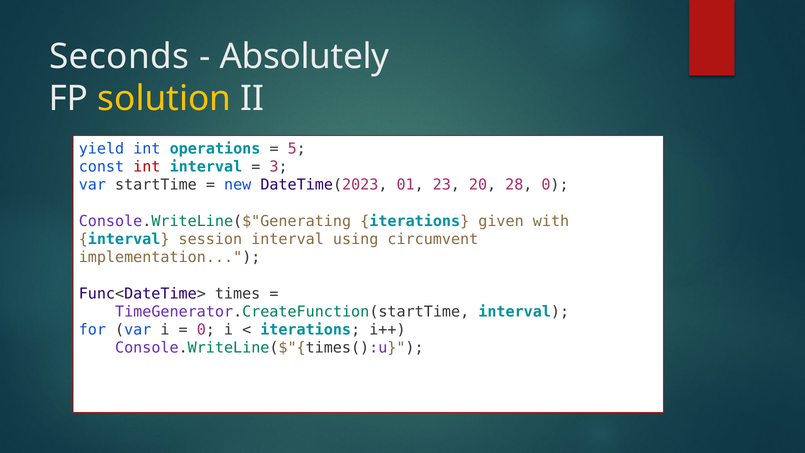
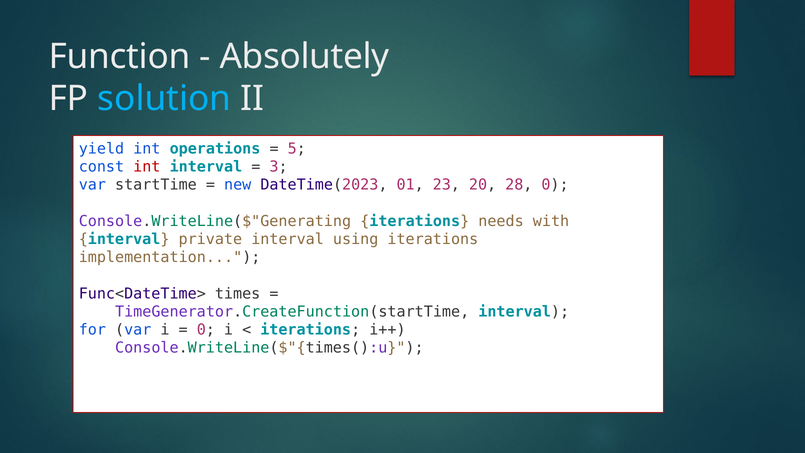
Seconds: Seconds -> Function
solution colour: yellow -> light blue
given: given -> needs
session: session -> private
using circumvent: circumvent -> iterations
